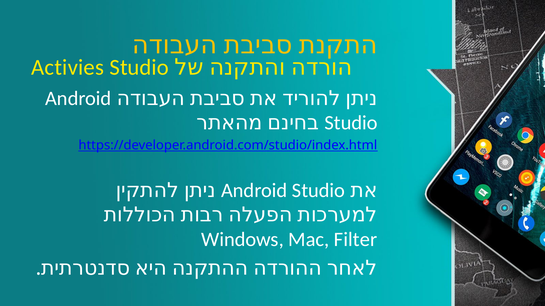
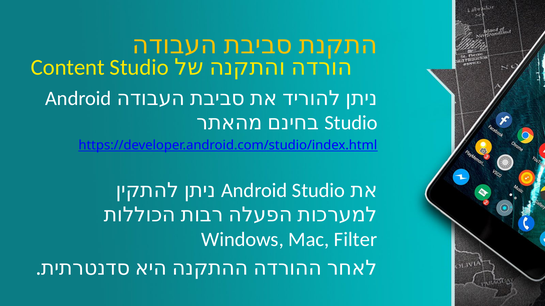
Activies: Activies -> Content
